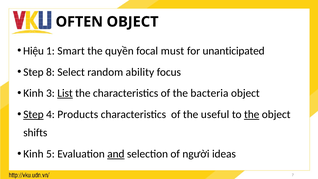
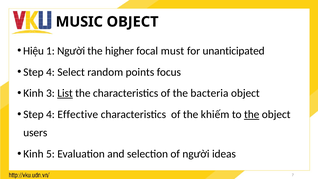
OFTEN: OFTEN -> MUSIC
1 Smart: Smart -> Người
quyền: quyền -> higher
8 at (50, 72): 8 -> 4
ability: ability -> points
Step at (33, 114) underline: present -> none
Products: Products -> Effective
useful: useful -> khiếm
shifts: shifts -> users
and underline: present -> none
